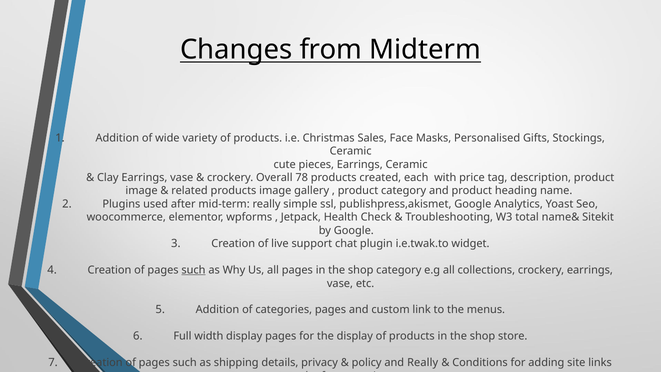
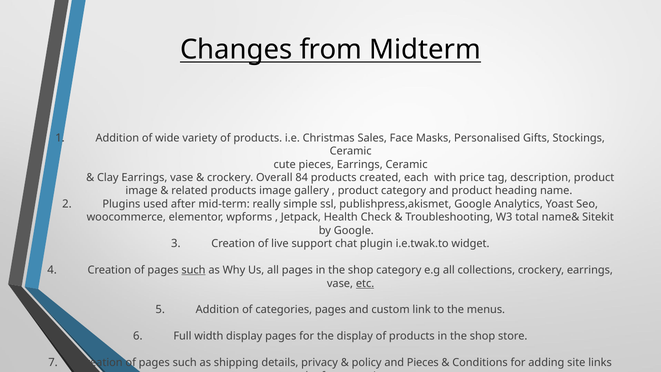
78: 78 -> 84
etc underline: none -> present
and Really: Really -> Pieces
